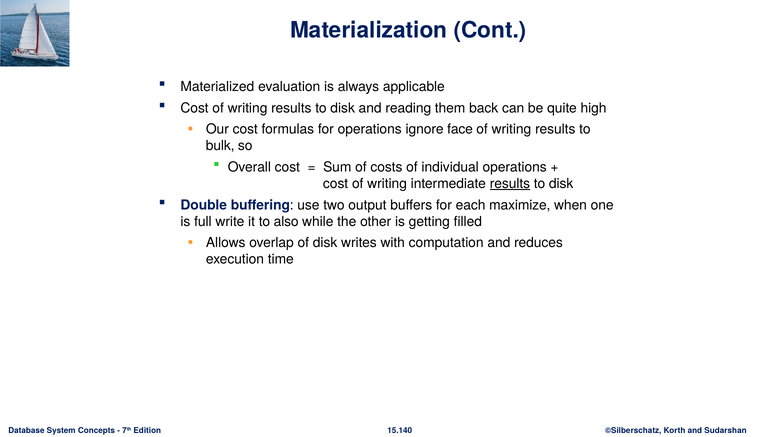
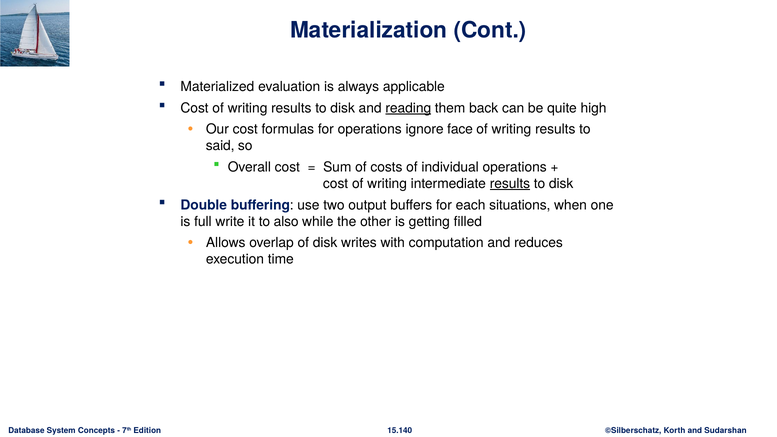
reading underline: none -> present
bulk: bulk -> said
maximize: maximize -> situations
